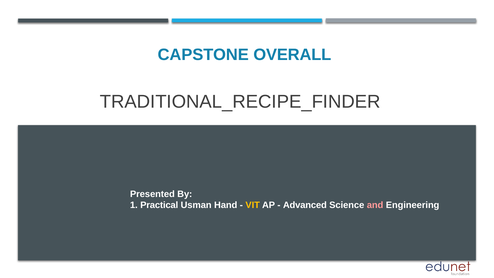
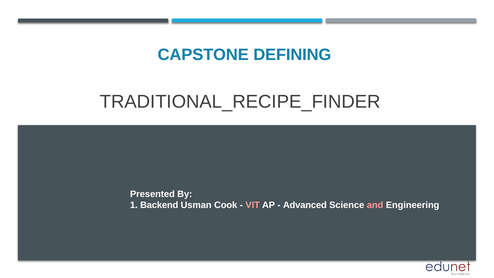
OVERALL: OVERALL -> DEFINING
Practical: Practical -> Backend
Hand: Hand -> Cook
VIT colour: yellow -> pink
